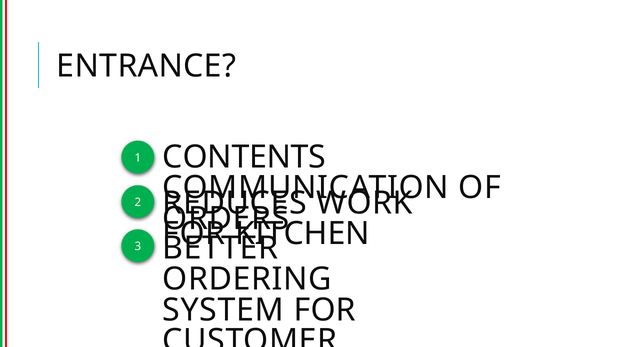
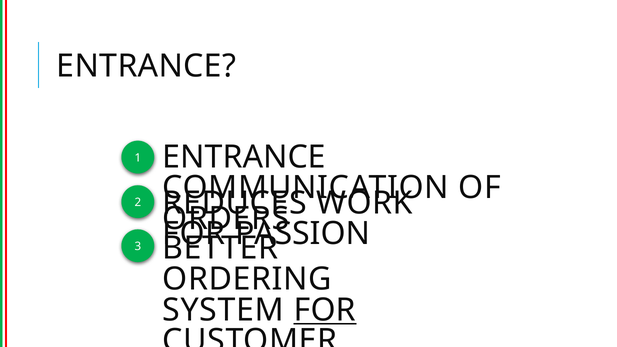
CONTENTS at (244, 157): CONTENTS -> ENTRANCE
KITCHEN: KITCHEN -> PASSION
FOR at (325, 310) underline: none -> present
